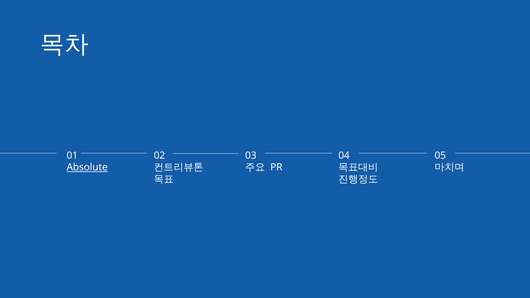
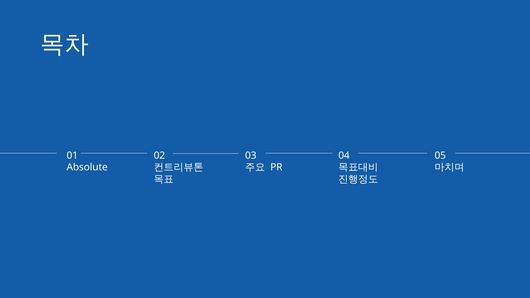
Absolute underline: present -> none
